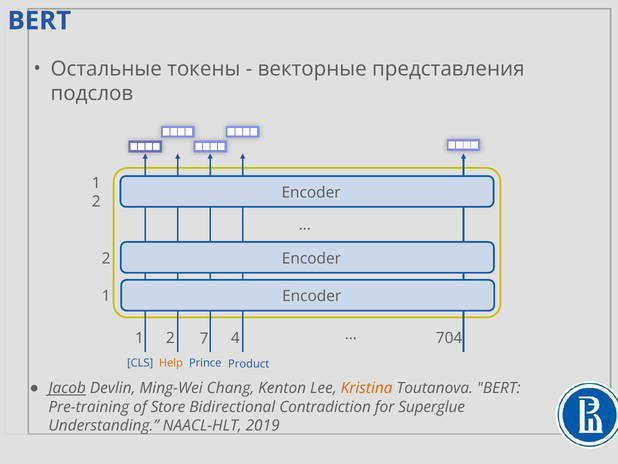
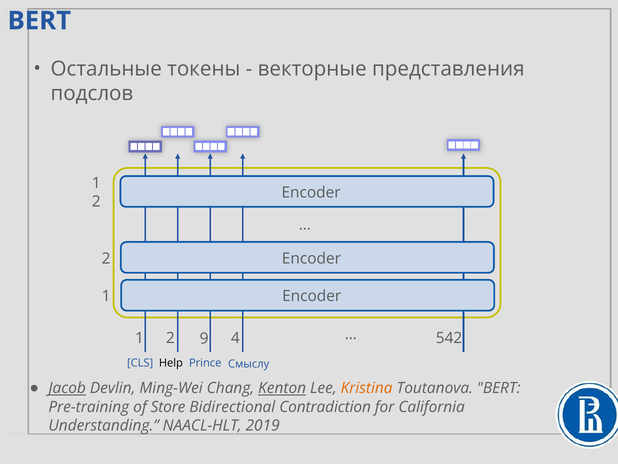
7: 7 -> 9
704: 704 -> 542
Help colour: orange -> black
Product: Product -> Смыслу
Kenton underline: none -> present
Superglue: Superglue -> California
